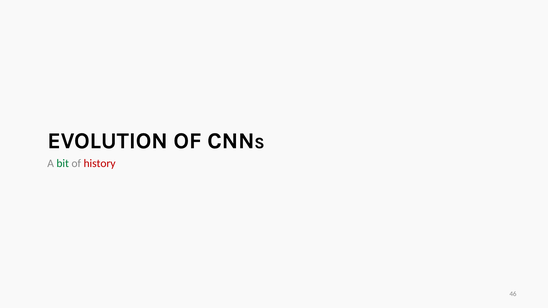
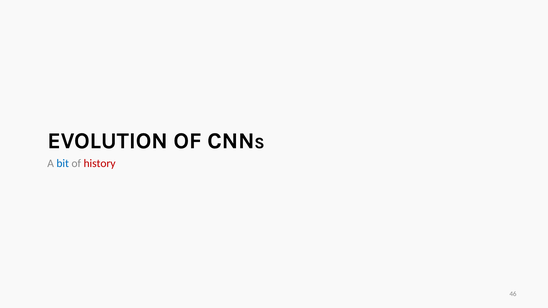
bit colour: green -> blue
